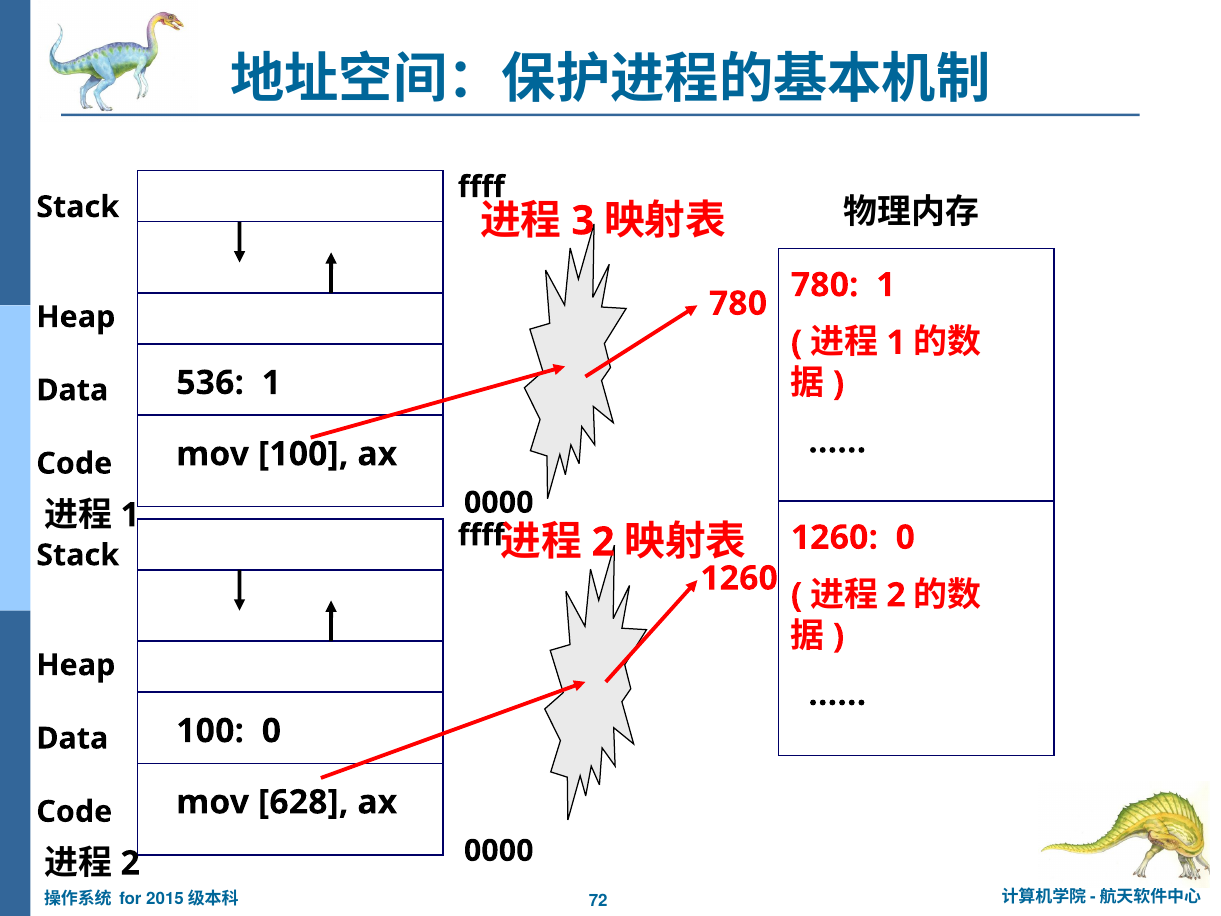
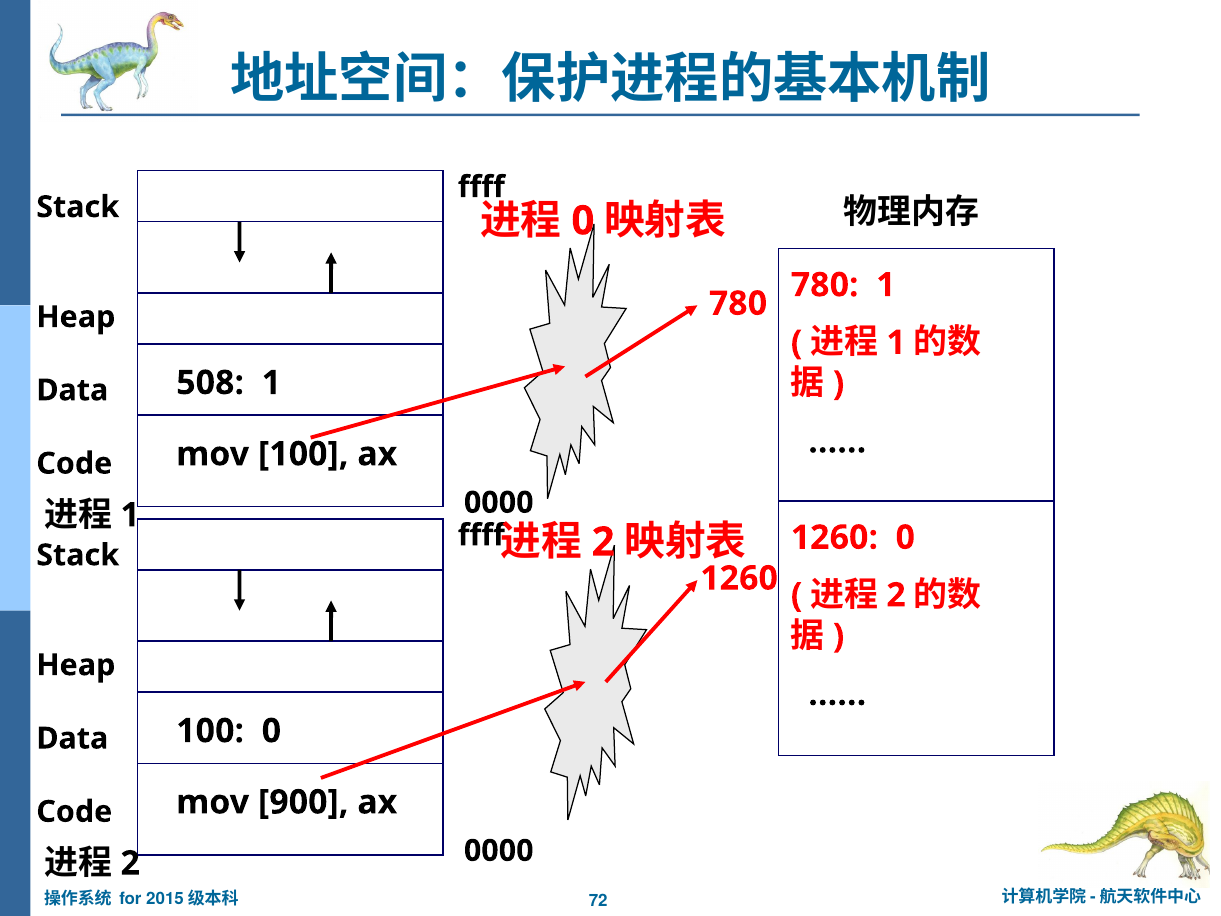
3 at (583, 221): 3 -> 0
536: 536 -> 508
628: 628 -> 900
